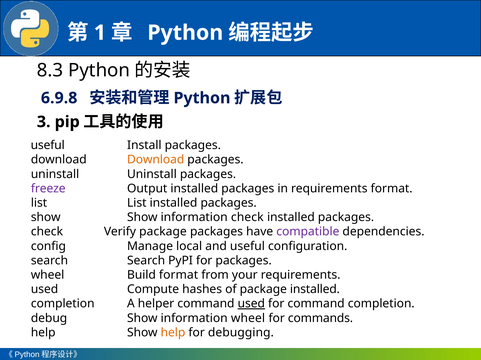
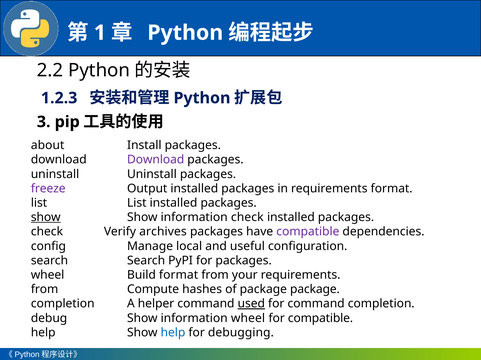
8.3: 8.3 -> 2.2
6.9.8: 6.9.8 -> 1.2.3
useful at (48, 146): useful -> about
Download at (156, 160) colour: orange -> purple
show at (46, 218) underline: none -> present
Verify package: package -> archives
used at (45, 290): used -> from
package installed: installed -> package
for commands: commands -> compatible
help at (173, 333) colour: orange -> blue
